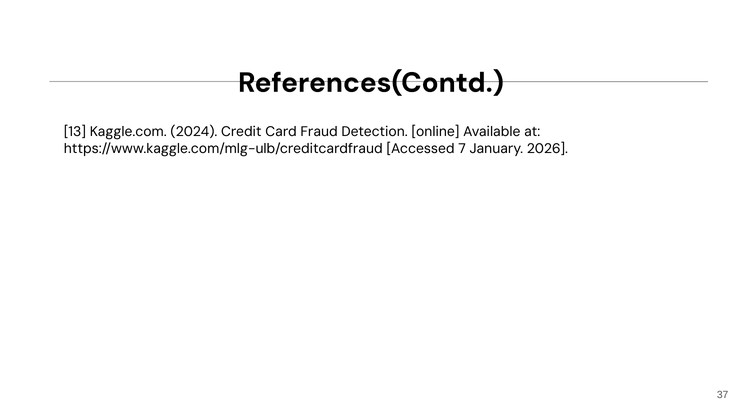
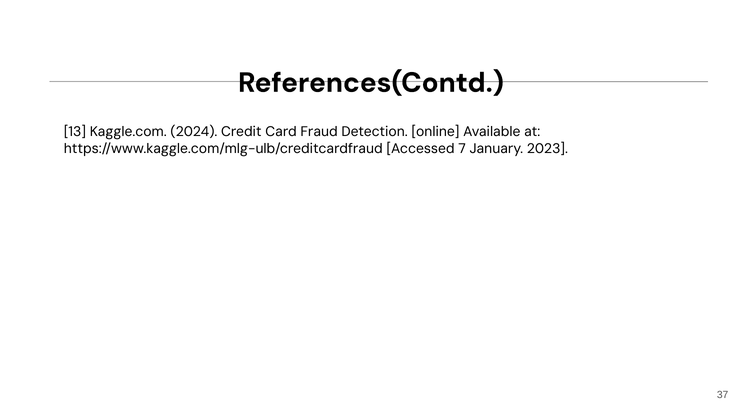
2026: 2026 -> 2023
